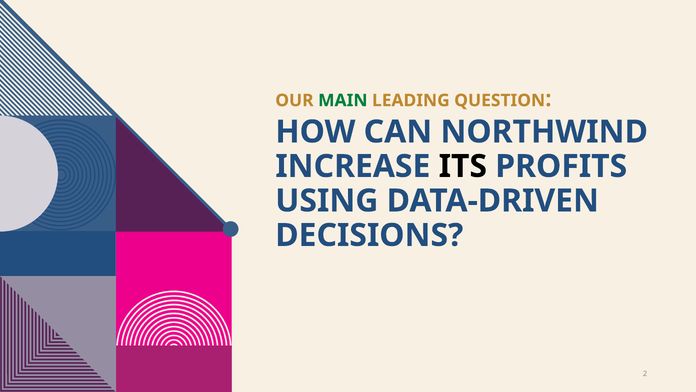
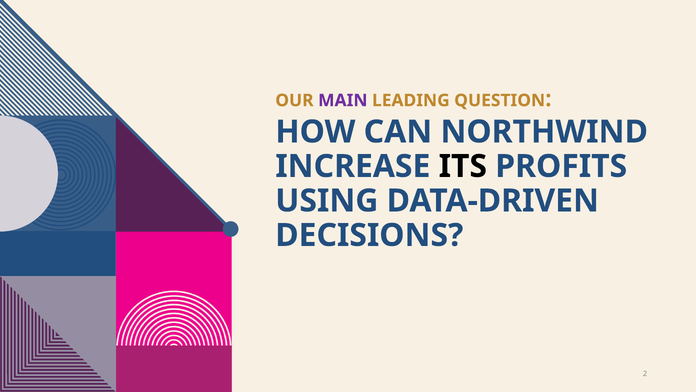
MAIN colour: green -> purple
